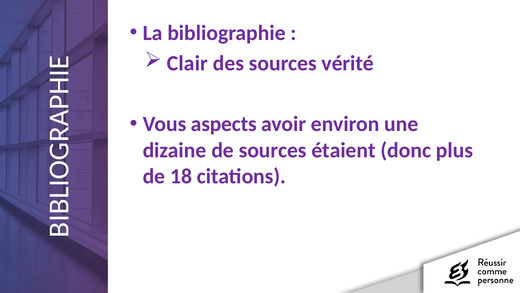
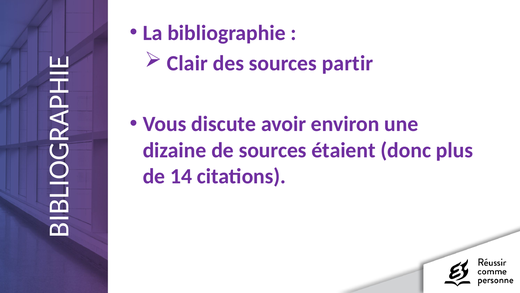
vérité: vérité -> partir
aspects: aspects -> discute
18: 18 -> 14
